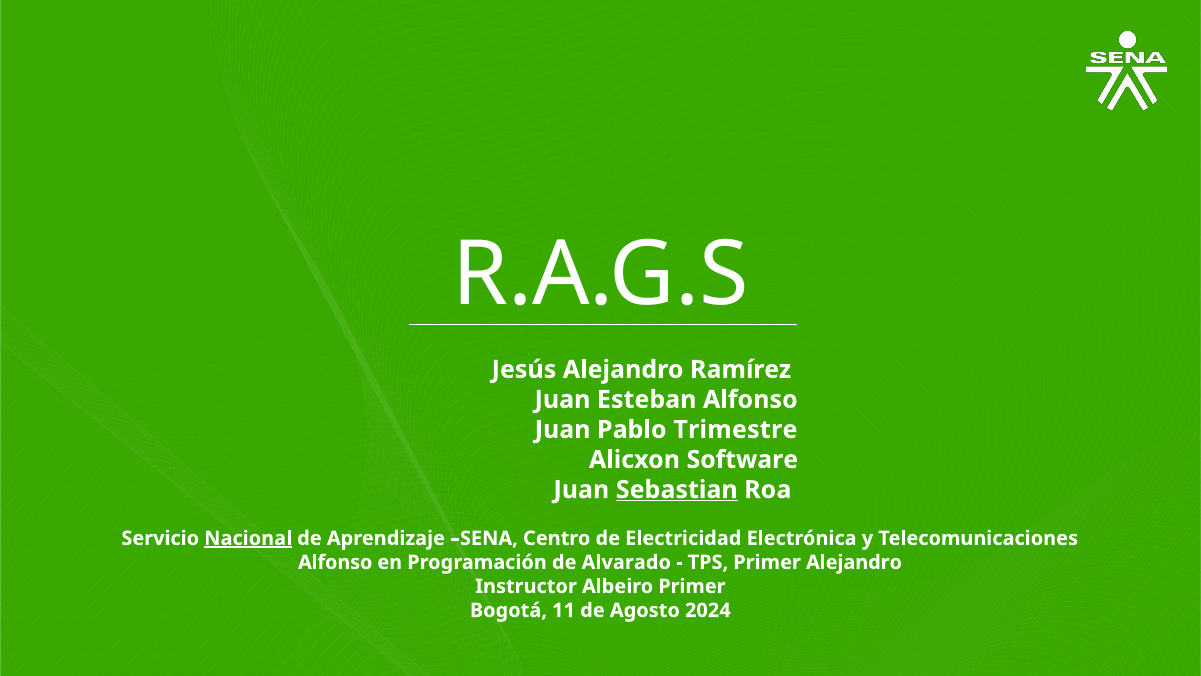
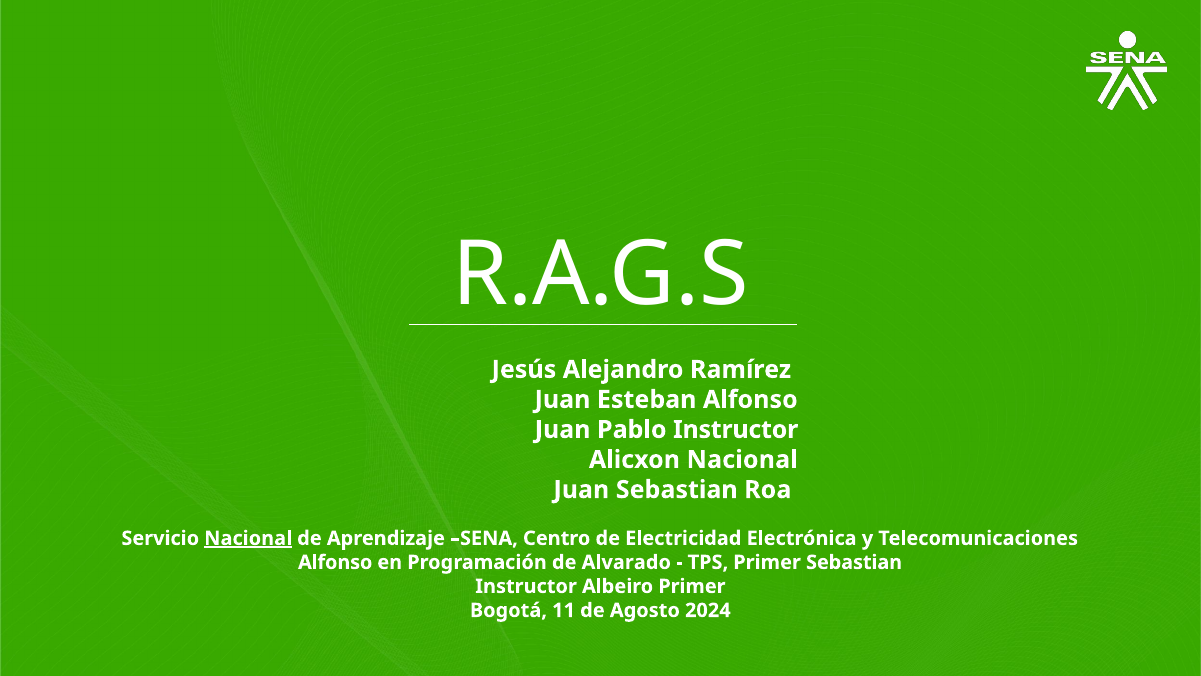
Pablo Trimestre: Trimestre -> Instructor
Alicxon Software: Software -> Nacional
Sebastian at (677, 489) underline: present -> none
Primer Alejandro: Alejandro -> Sebastian
